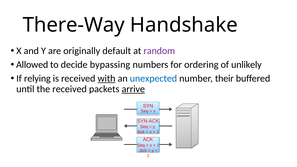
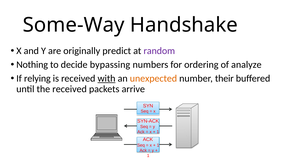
There-Way: There-Way -> Some-Way
default: default -> predict
Allowed: Allowed -> Nothing
unlikely: unlikely -> analyze
unexpected colour: blue -> orange
arrive underline: present -> none
